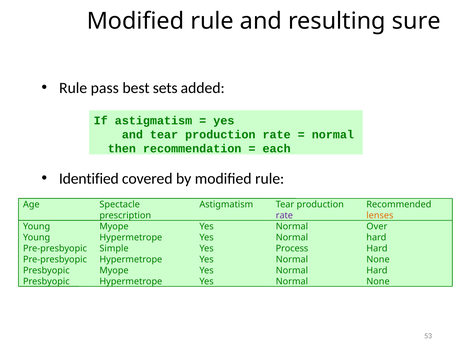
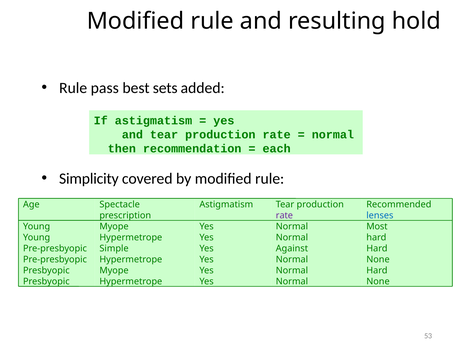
sure: sure -> hold
Identified: Identified -> Simplicity
lenses colour: orange -> blue
Over: Over -> Most
Process: Process -> Against
